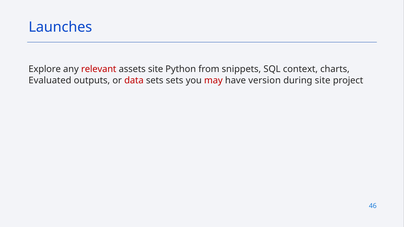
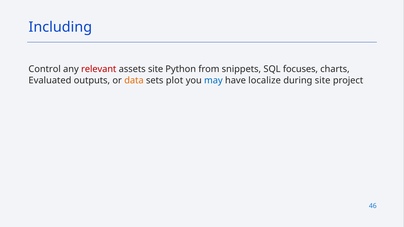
Launches: Launches -> Including
Explore: Explore -> Control
context: context -> focuses
data colour: red -> orange
sets sets: sets -> plot
may colour: red -> blue
version: version -> localize
